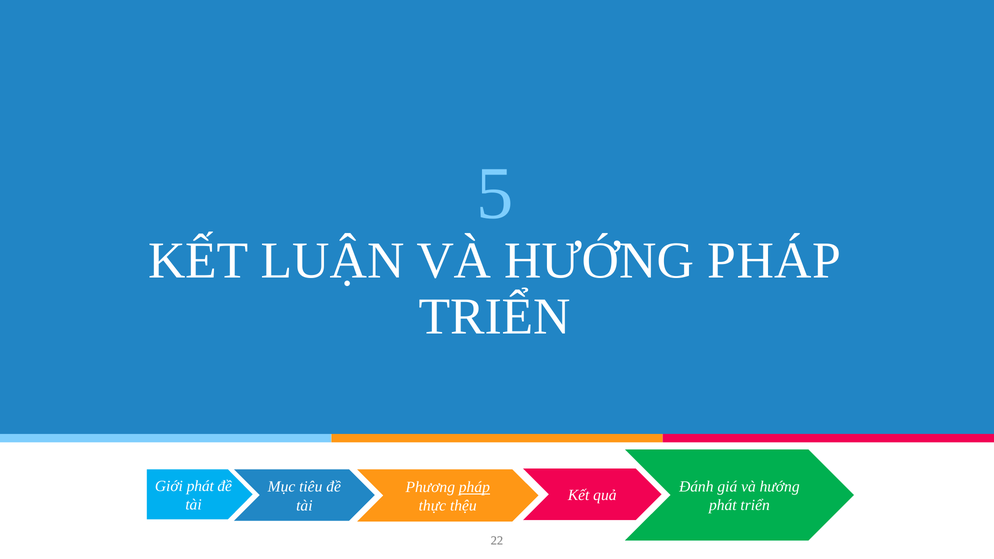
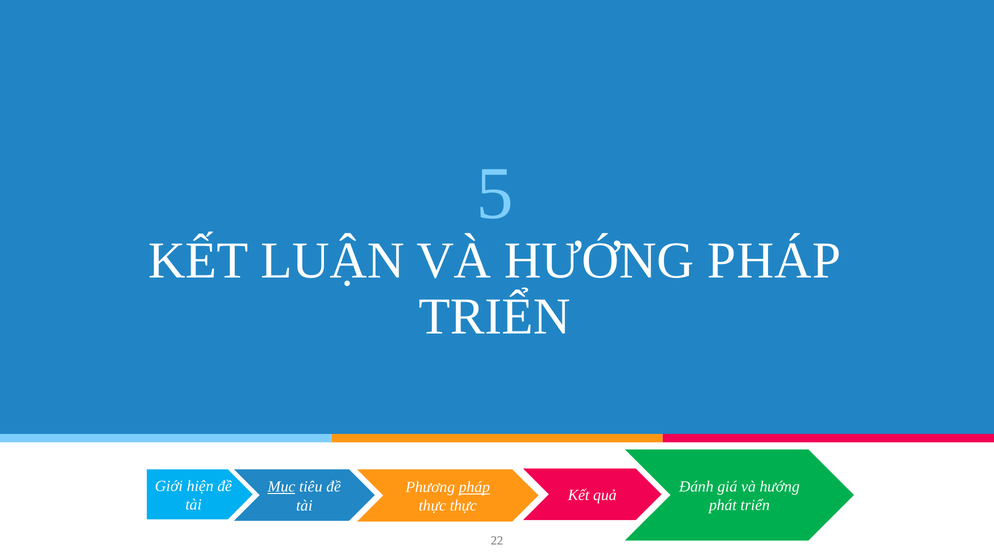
Giới phát: phát -> hiện
Mục underline: none -> present
thực thệu: thệu -> thực
